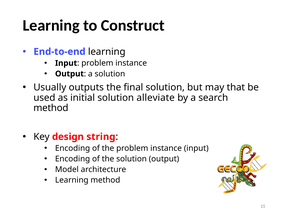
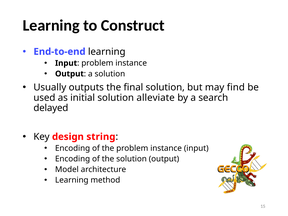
that: that -> find
method at (51, 108): method -> delayed
